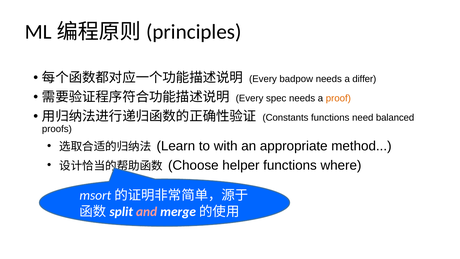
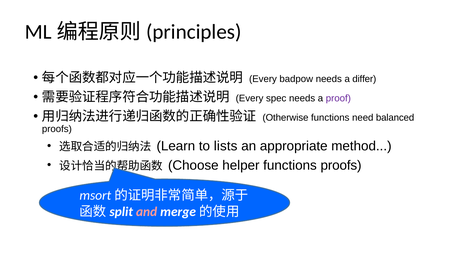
proof colour: orange -> purple
Constants: Constants -> Otherwise
with: with -> lists
where at (341, 165): where -> proofs
